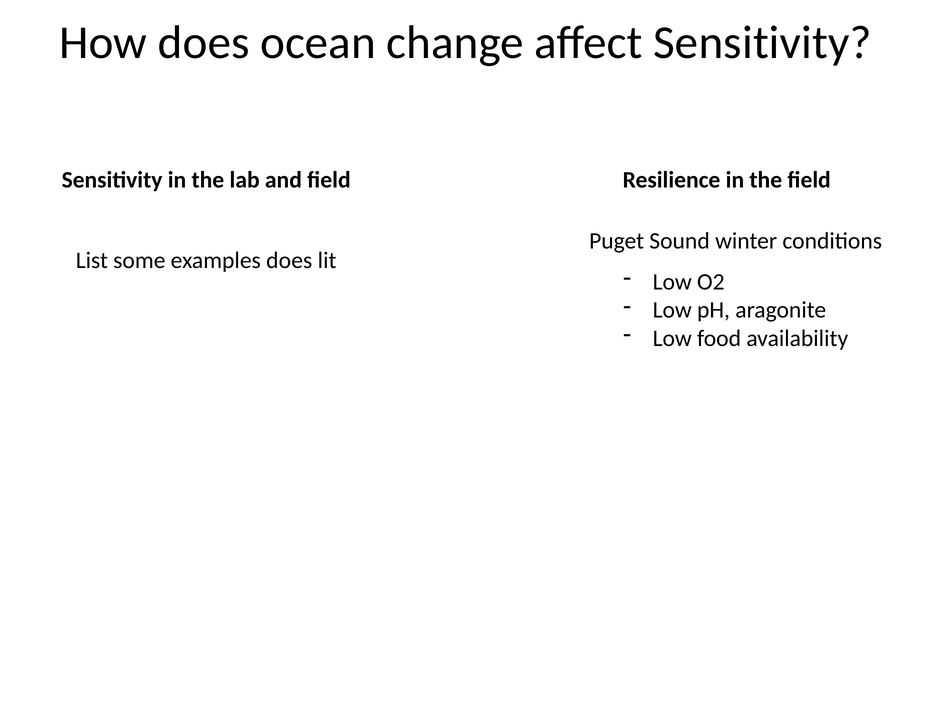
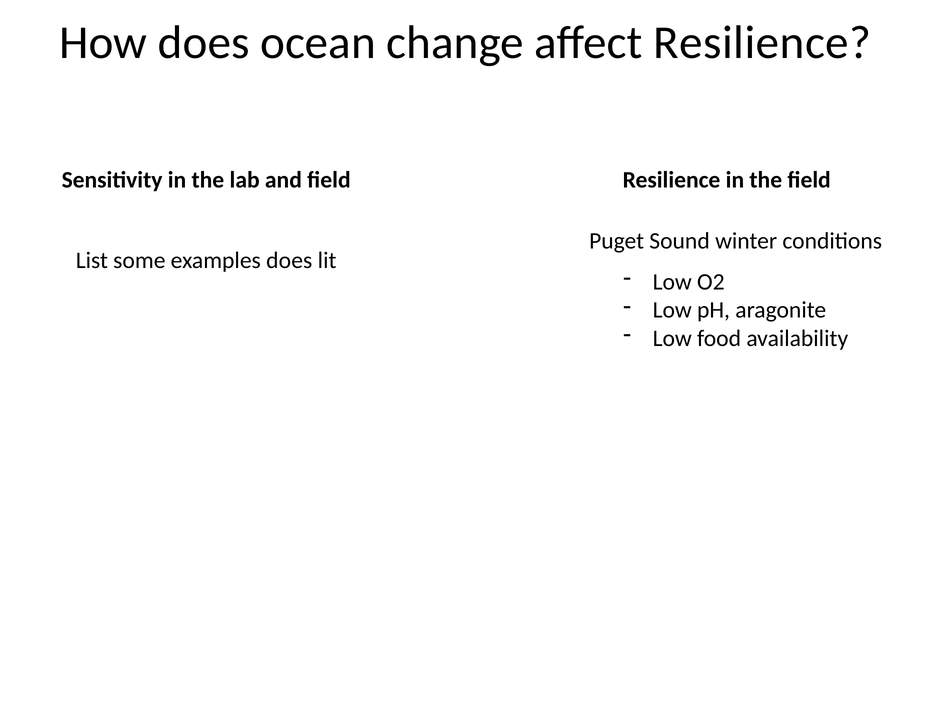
affect Sensitivity: Sensitivity -> Resilience
